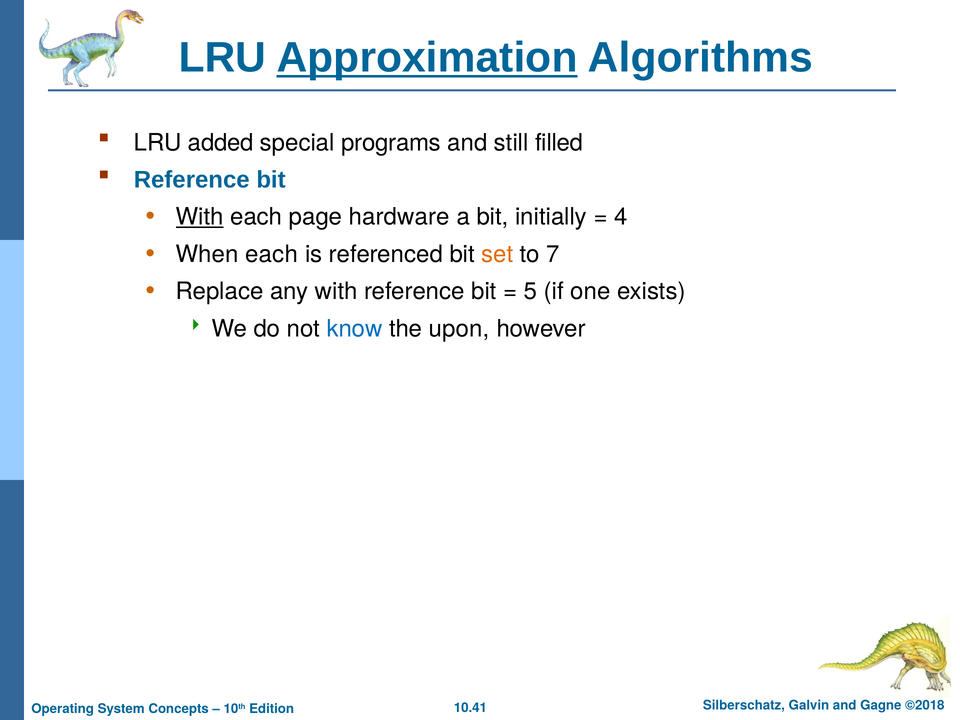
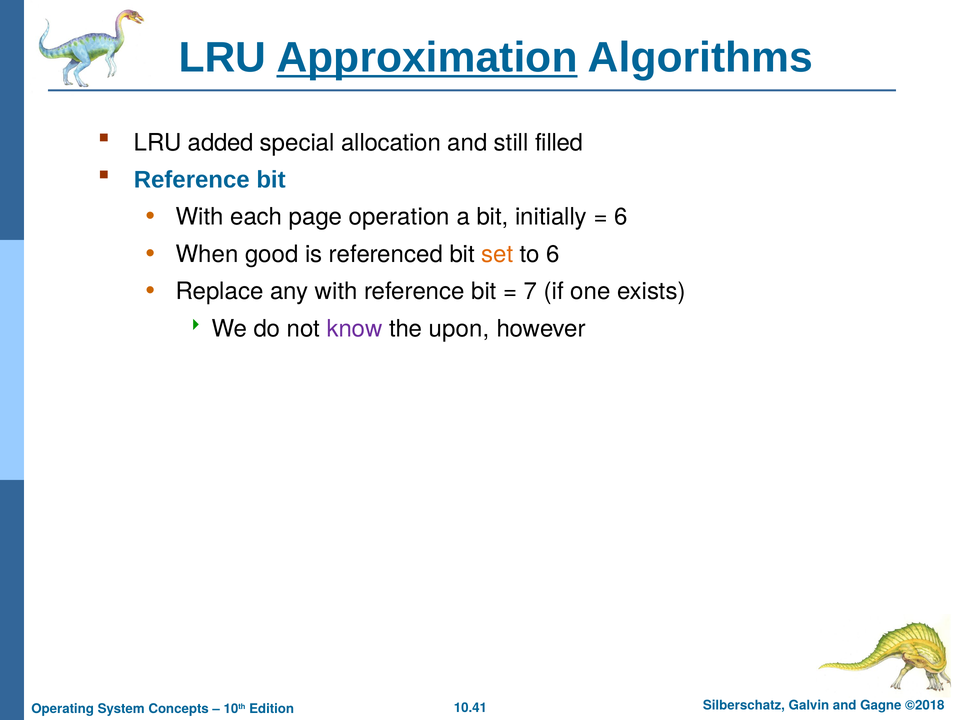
programs: programs -> allocation
With at (200, 217) underline: present -> none
hardware: hardware -> operation
4 at (621, 217): 4 -> 6
When each: each -> good
to 7: 7 -> 6
5: 5 -> 7
know colour: blue -> purple
